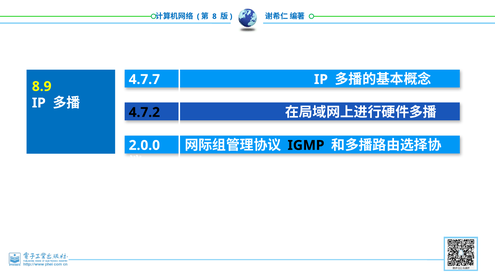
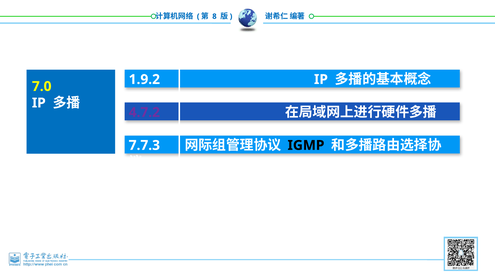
4.7.7: 4.7.7 -> 1.9.2
8.9: 8.9 -> 7.0
4.7.2 colour: black -> purple
2.0.0: 2.0.0 -> 7.7.3
